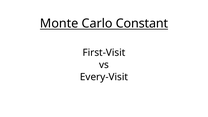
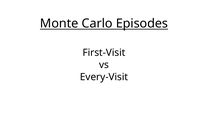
Constant: Constant -> Episodes
